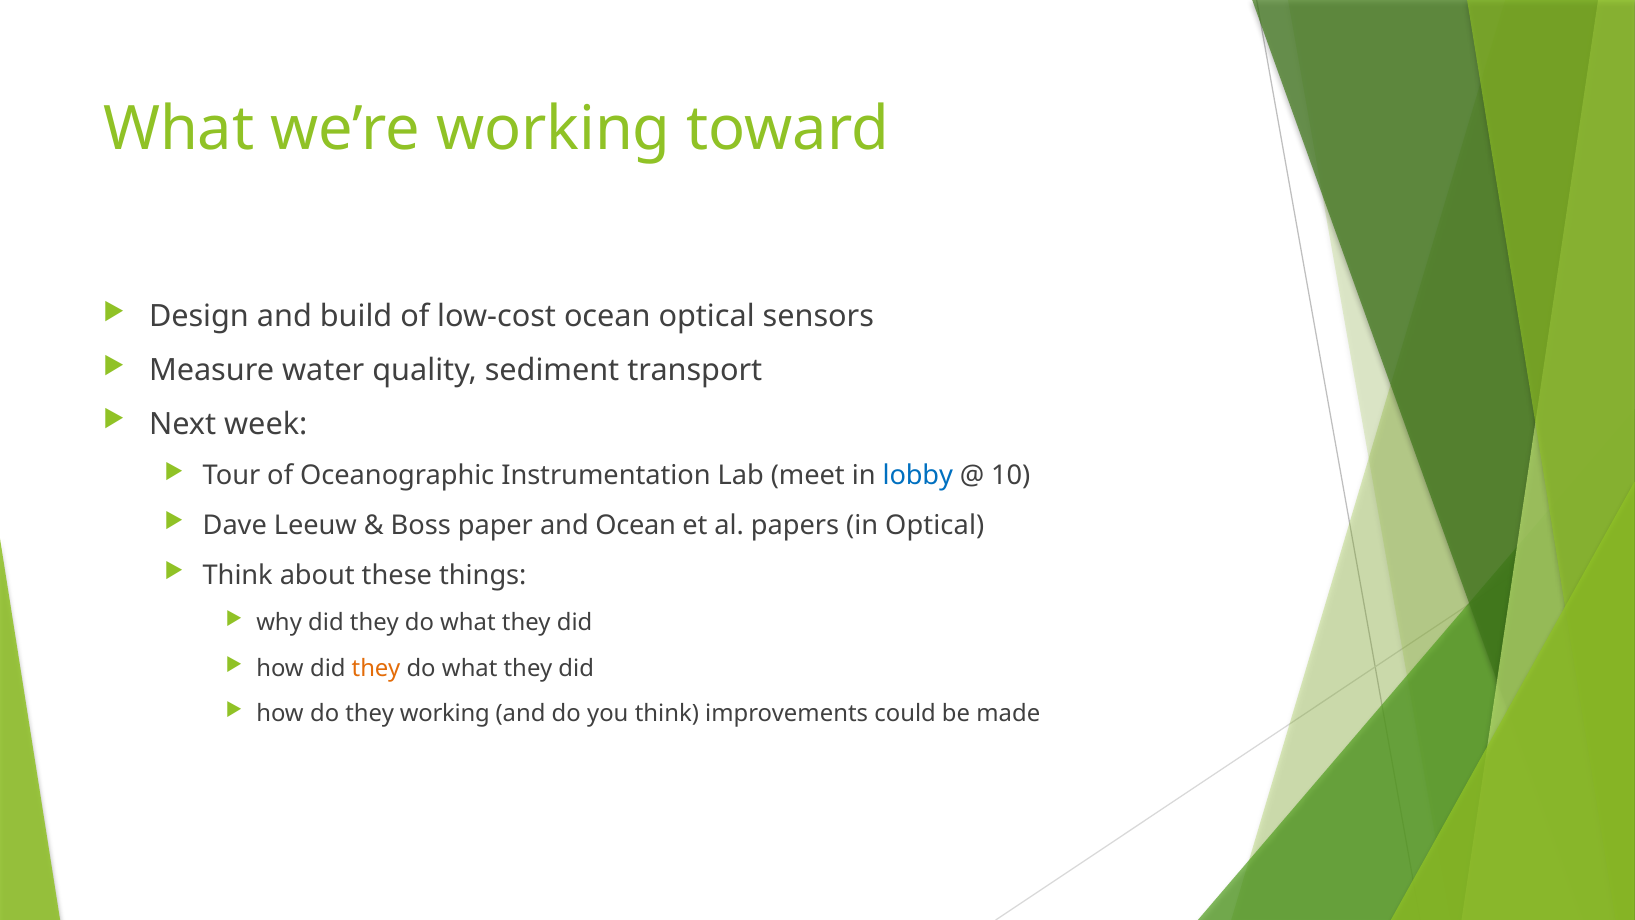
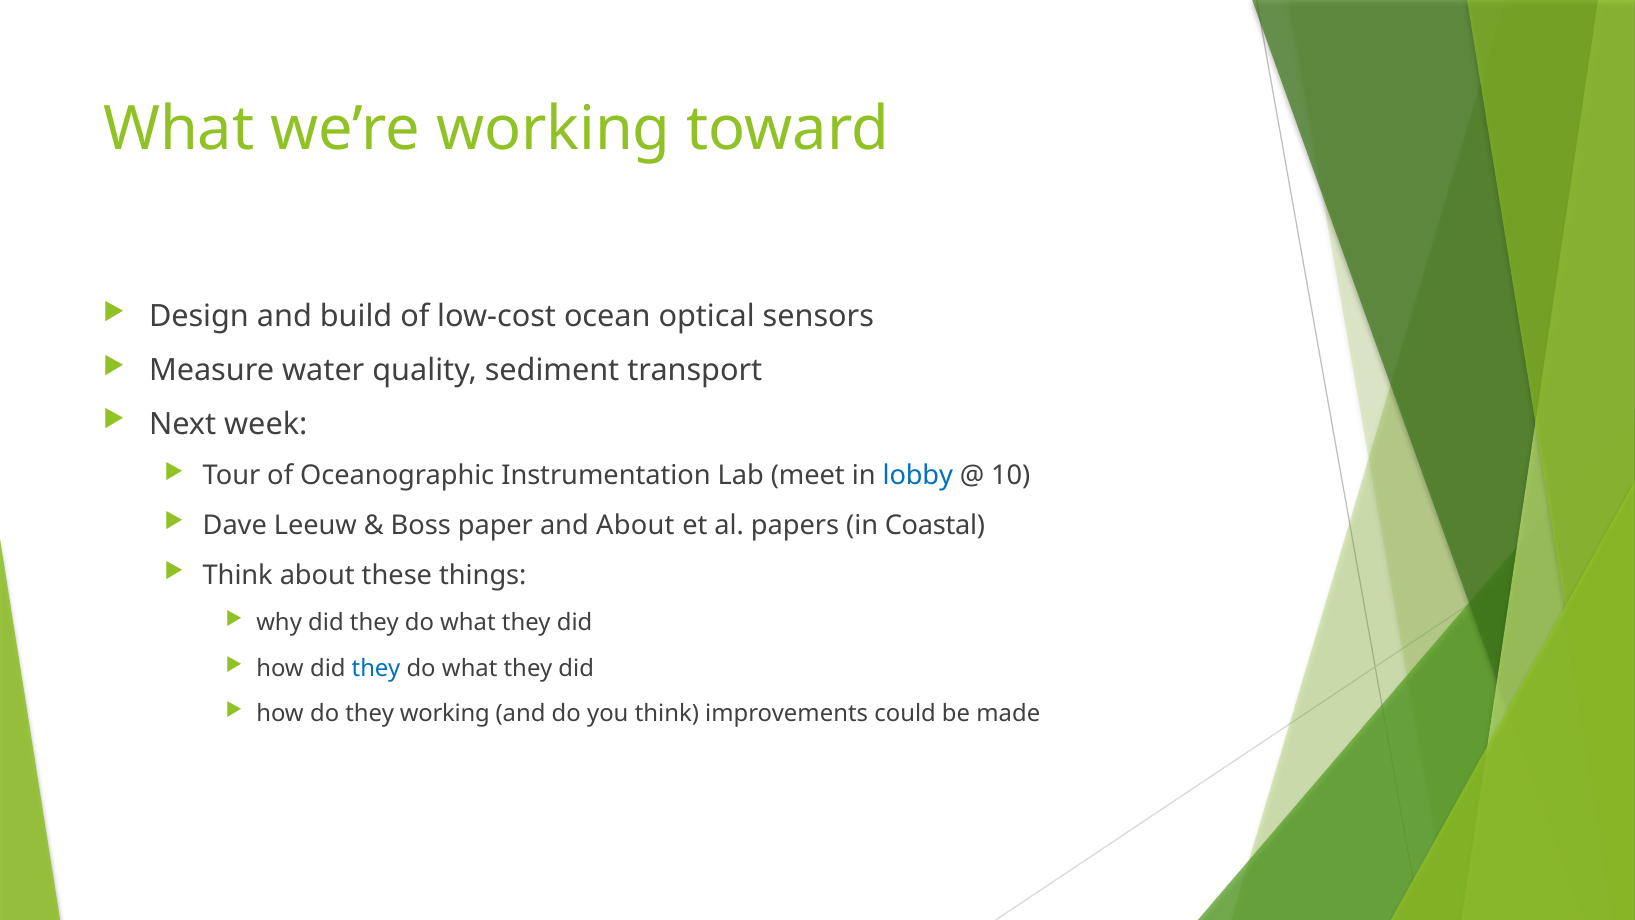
and Ocean: Ocean -> About
in Optical: Optical -> Coastal
they at (376, 668) colour: orange -> blue
